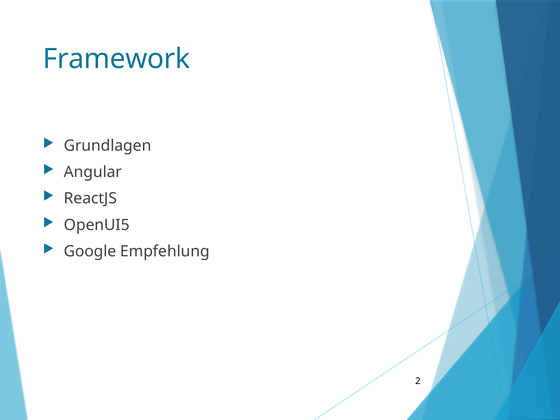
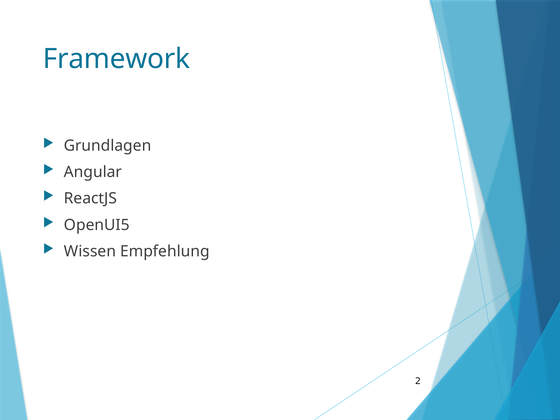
Google: Google -> Wissen
